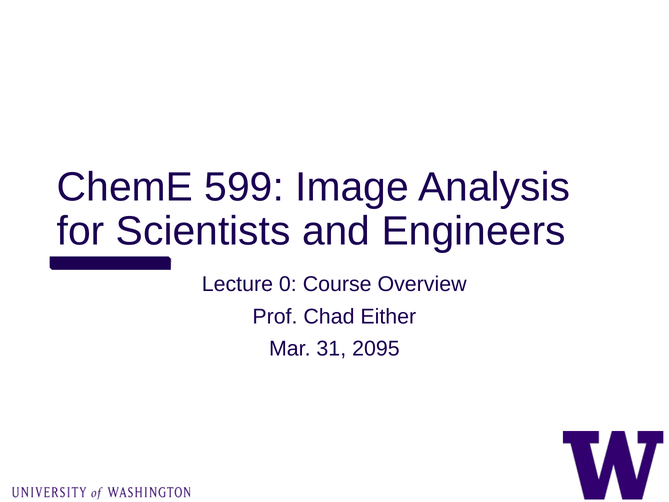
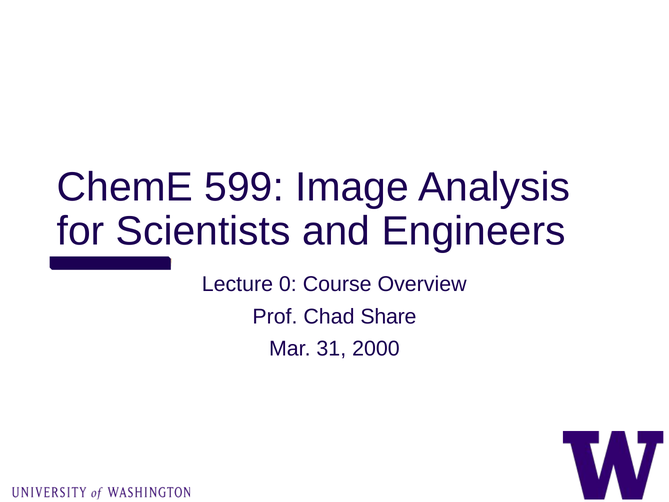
Either: Either -> Share
2095: 2095 -> 2000
